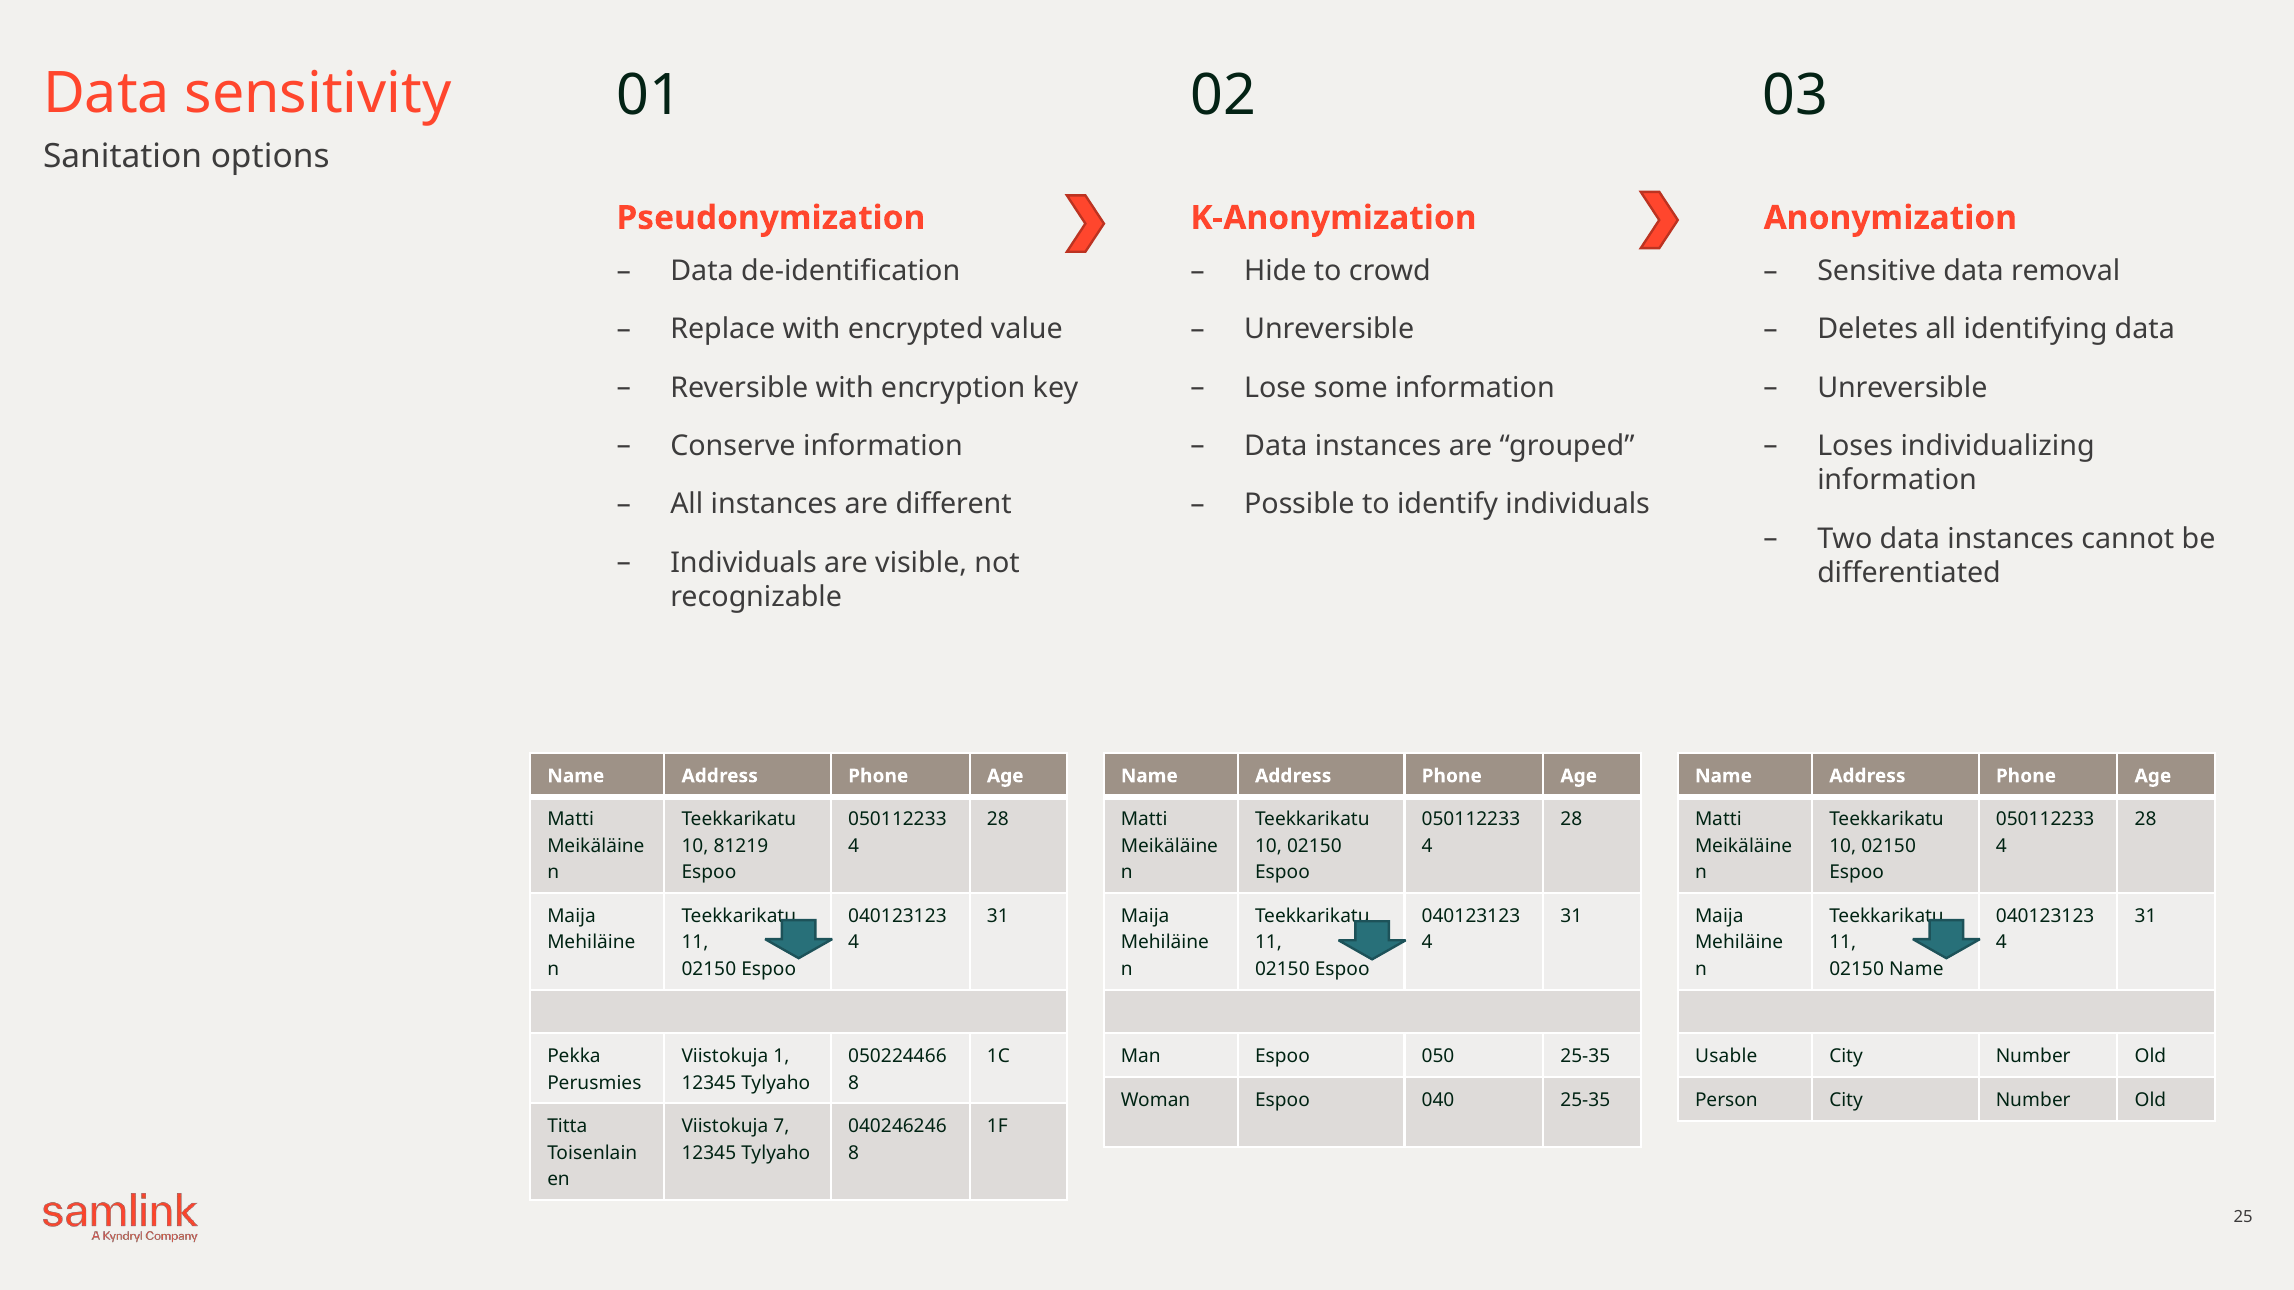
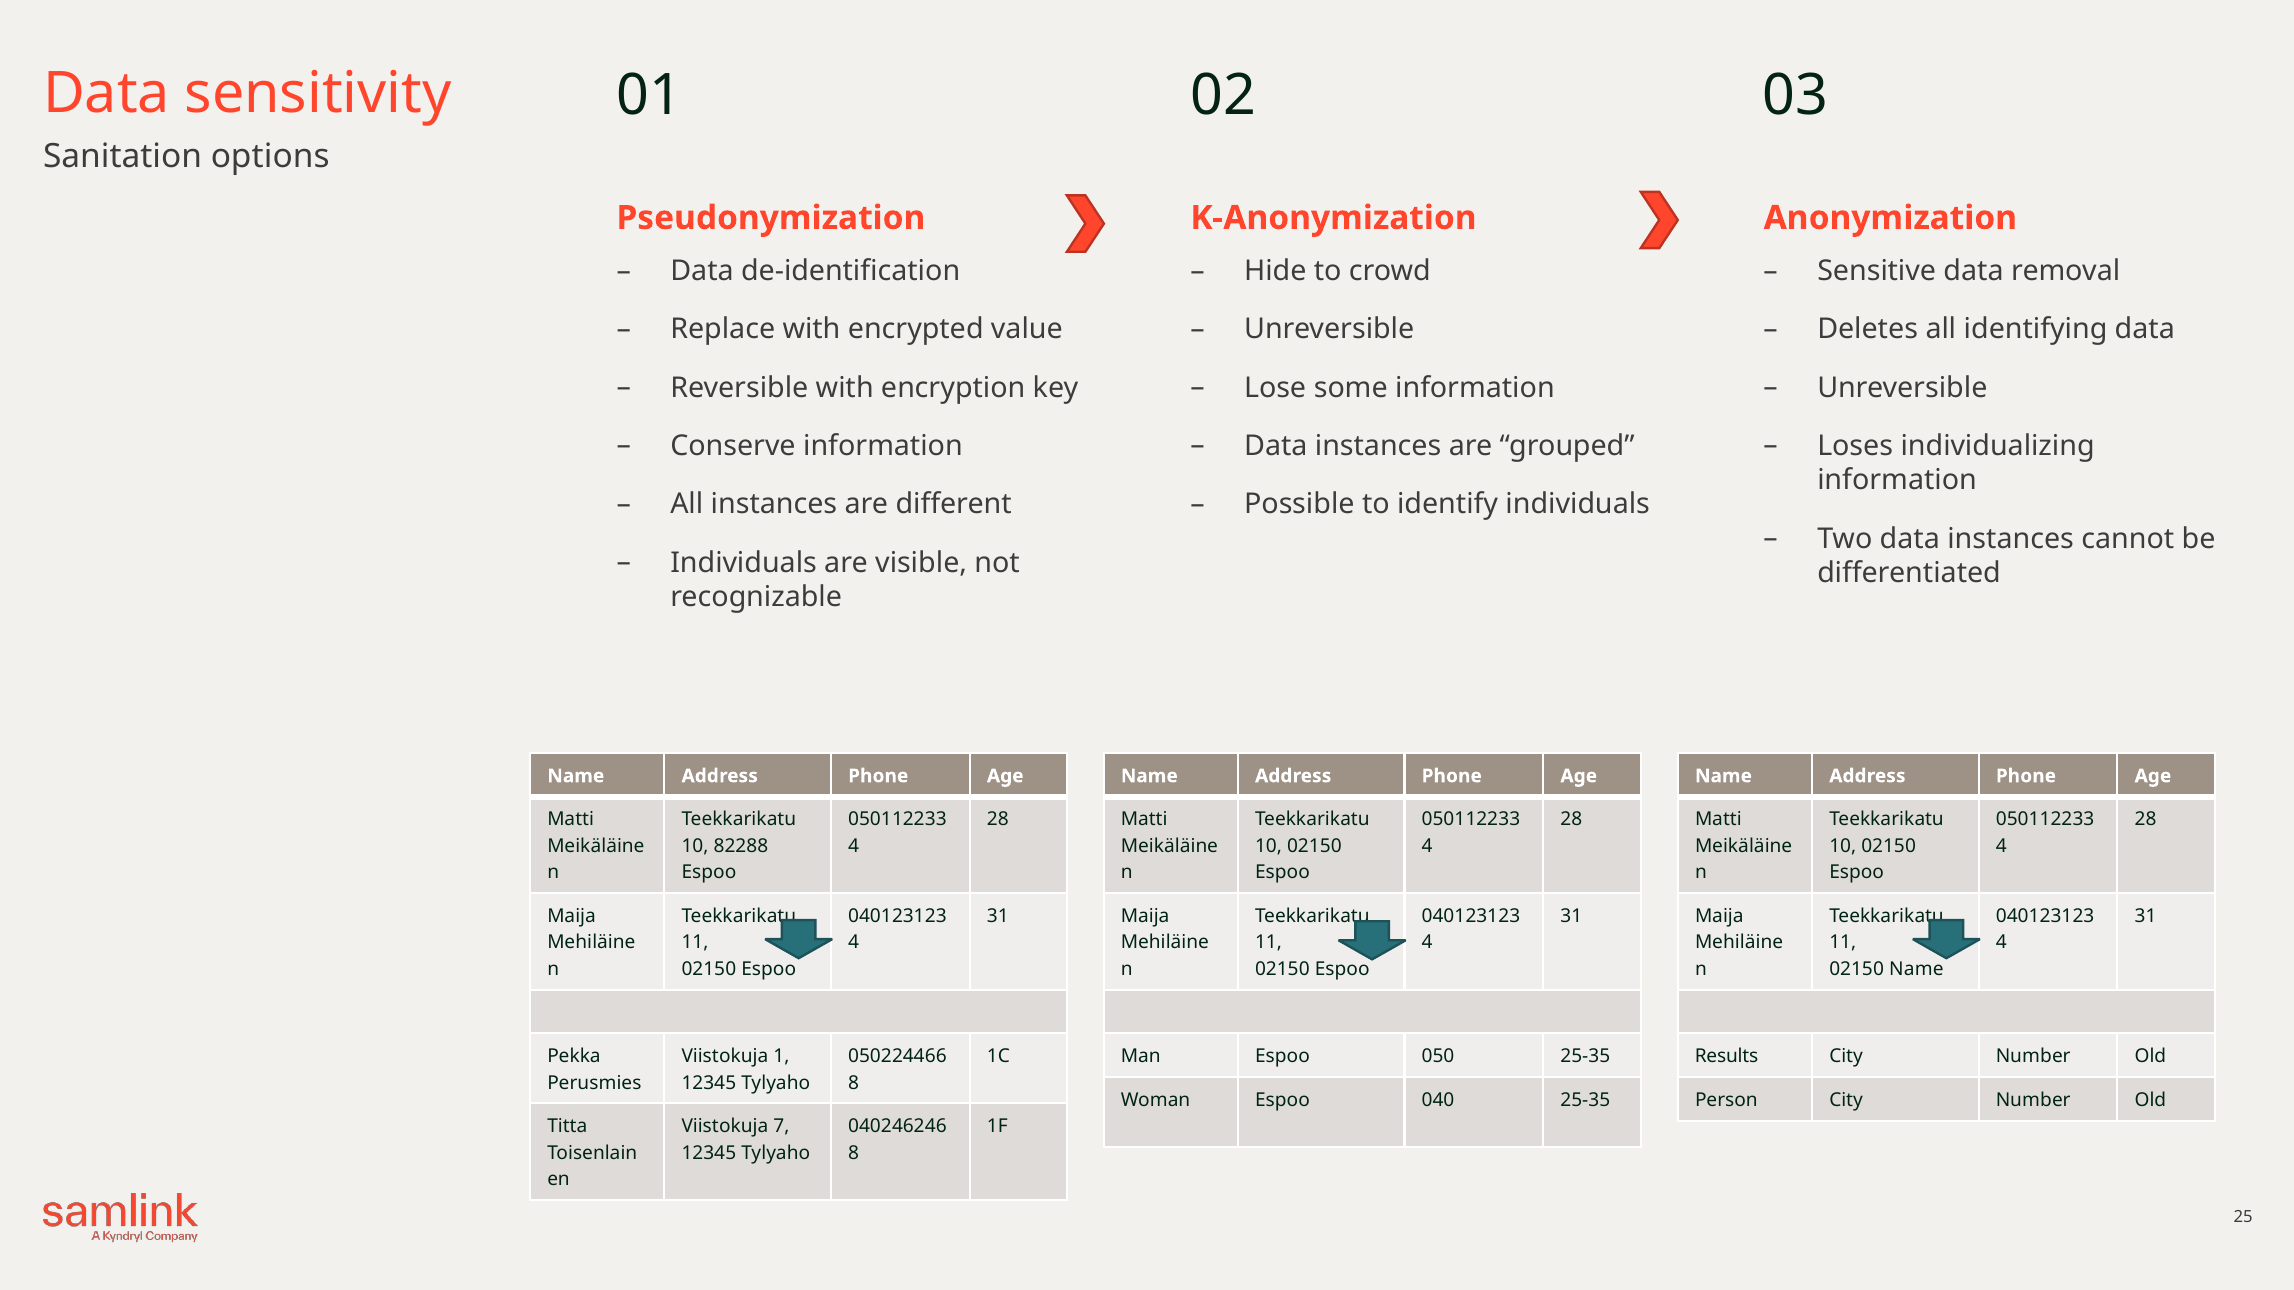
81219: 81219 -> 82288
Usable: Usable -> Results
